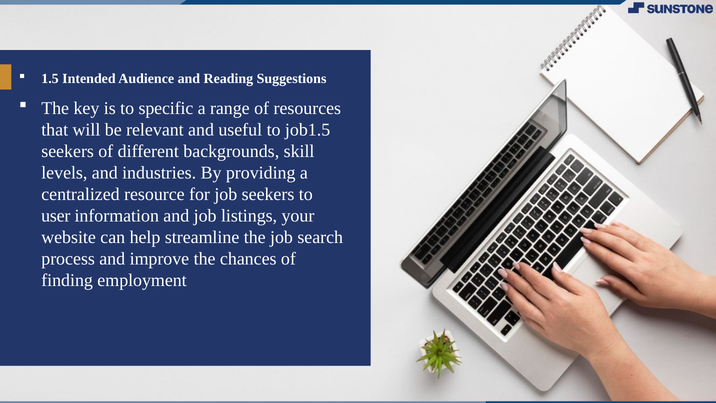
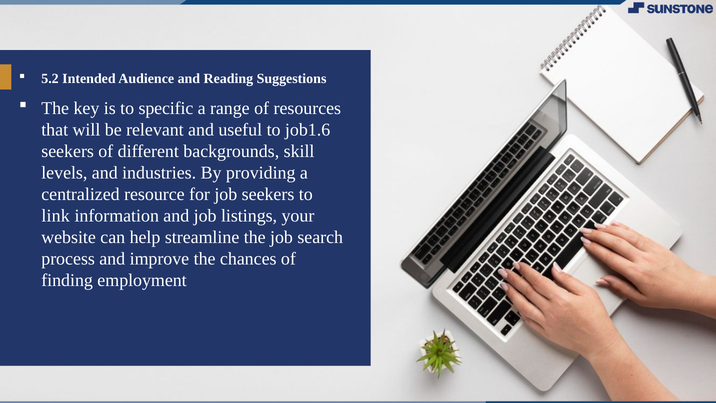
1.5: 1.5 -> 5.2
job1.5: job1.5 -> job1.6
user: user -> link
